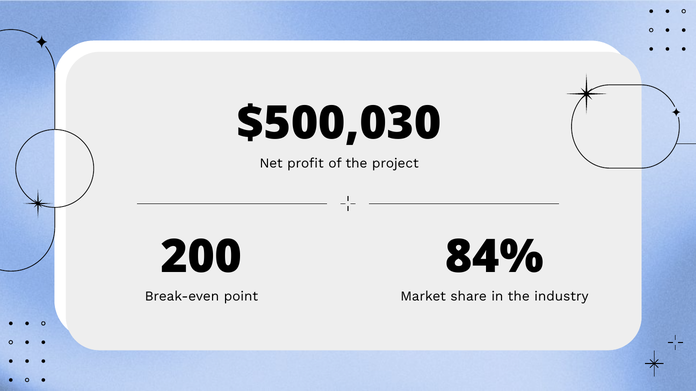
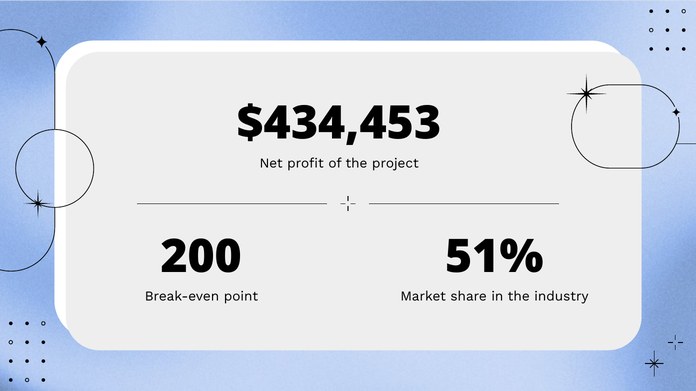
$500,030: $500,030 -> $434,453
84%: 84% -> 51%
